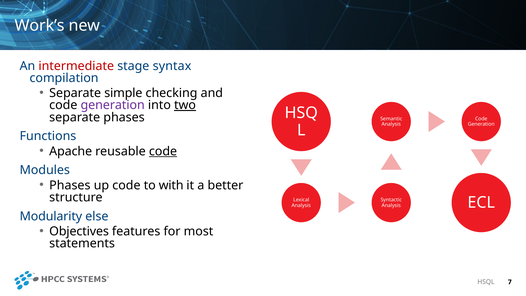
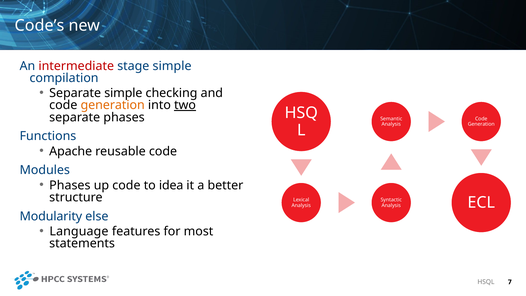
Work’s: Work’s -> Code’s
stage syntax: syntax -> simple
generation at (113, 105) colour: purple -> orange
code at (163, 151) underline: present -> none
with: with -> idea
Objectives: Objectives -> Language
